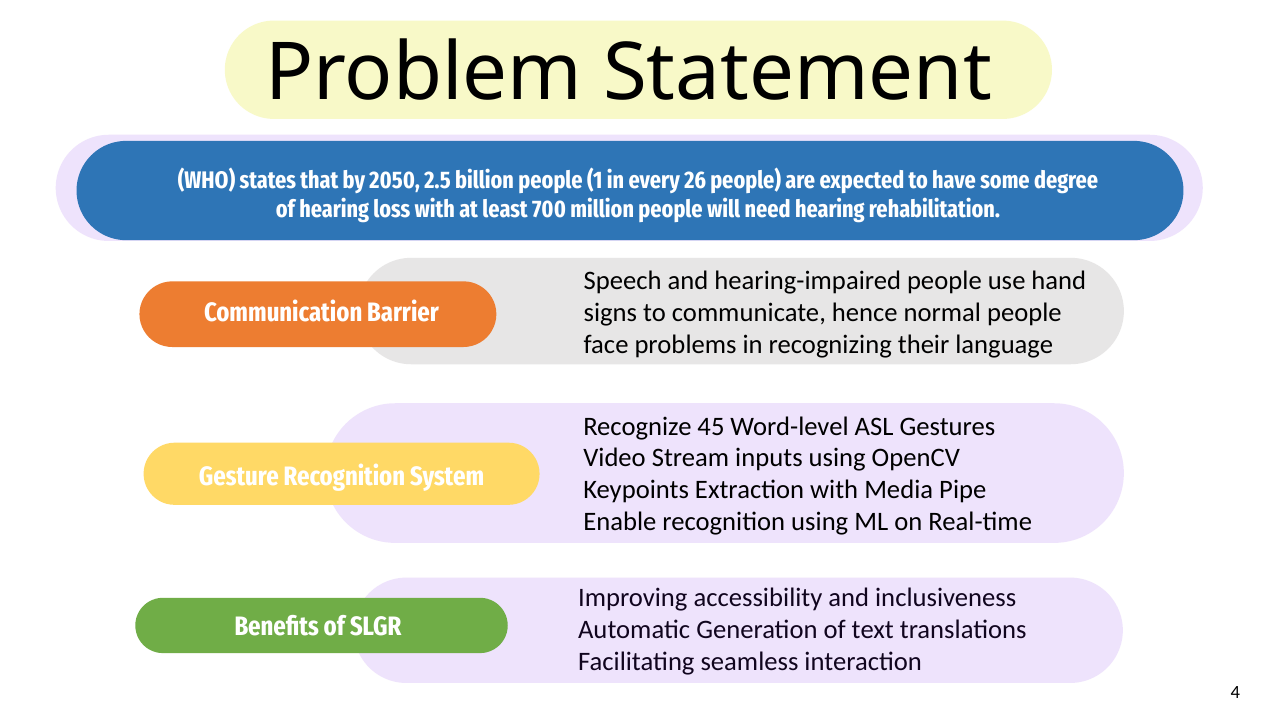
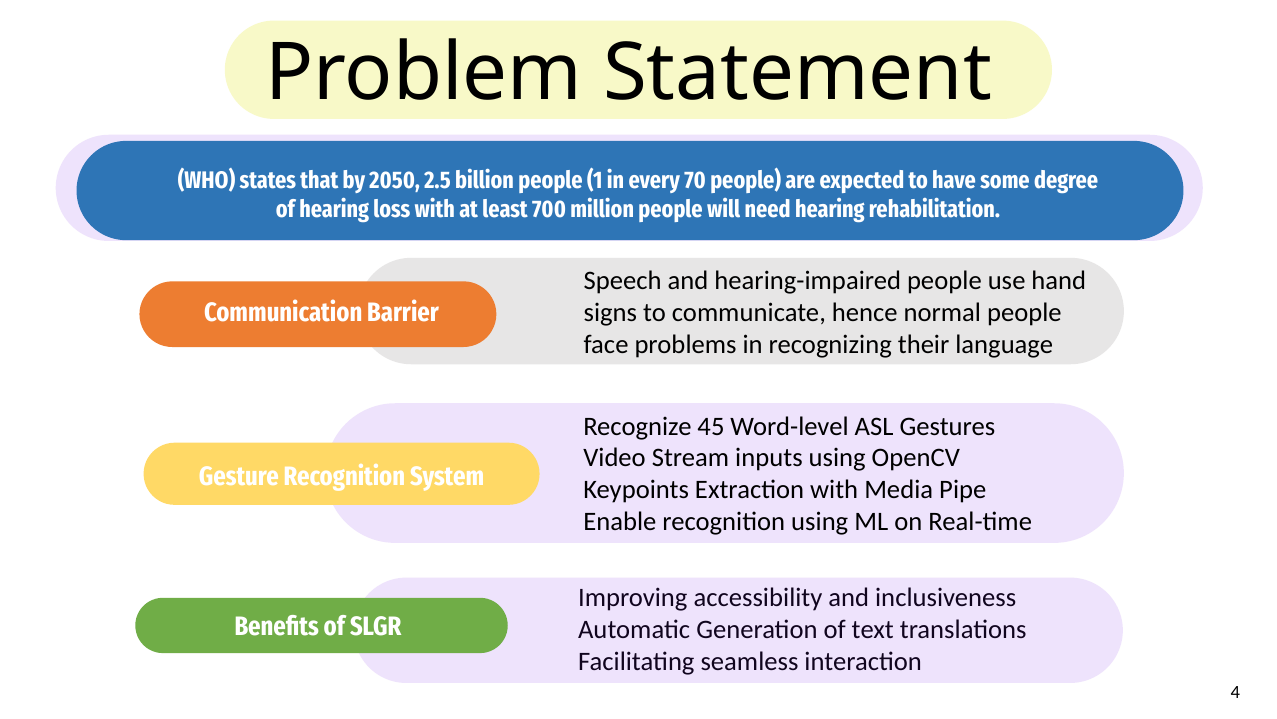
26: 26 -> 70
